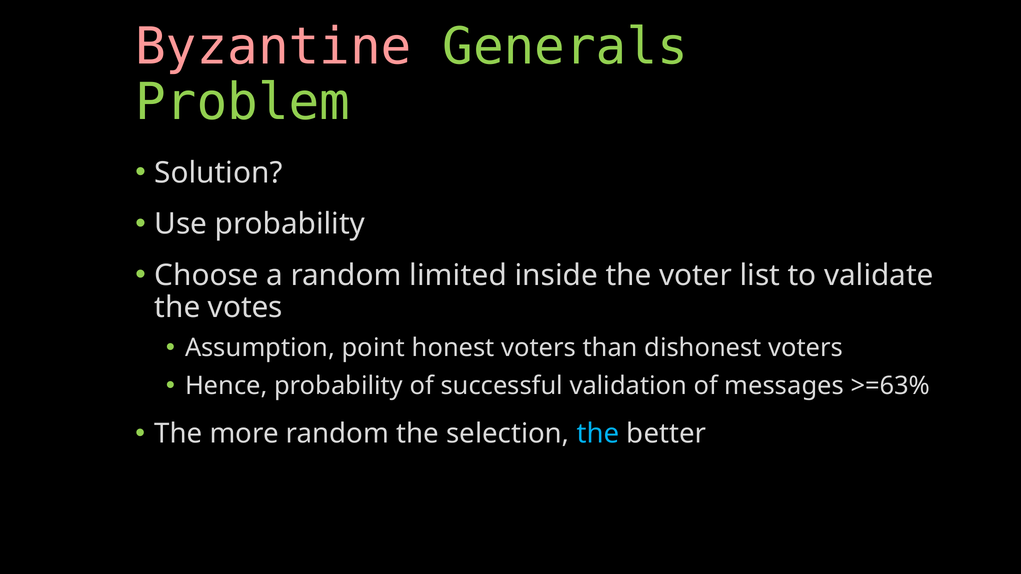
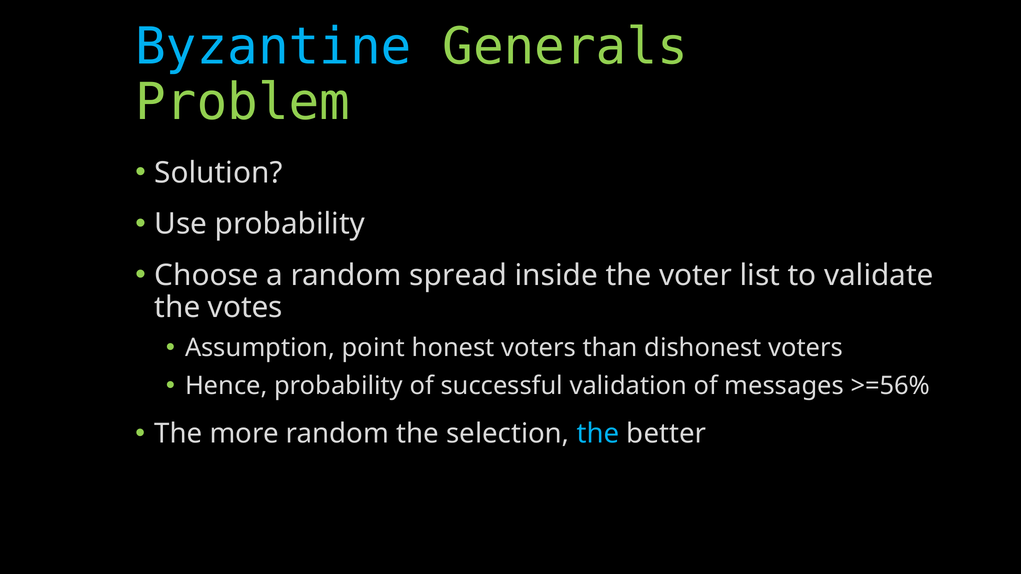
Byzantine colour: pink -> light blue
limited: limited -> spread
>=63%: >=63% -> >=56%
